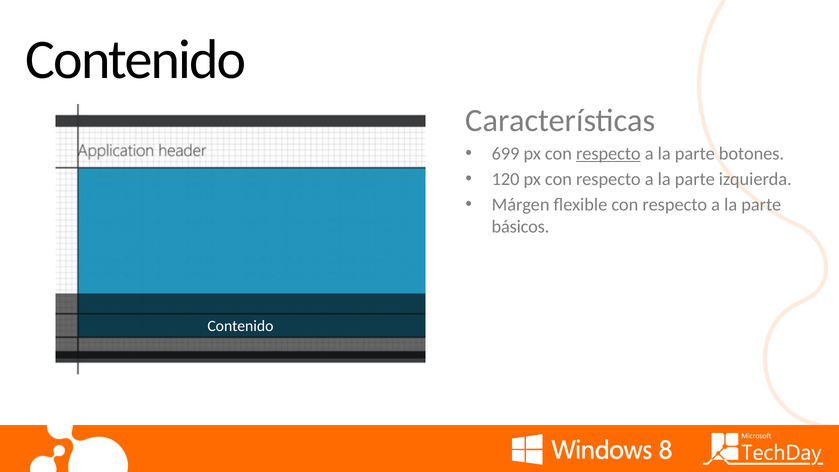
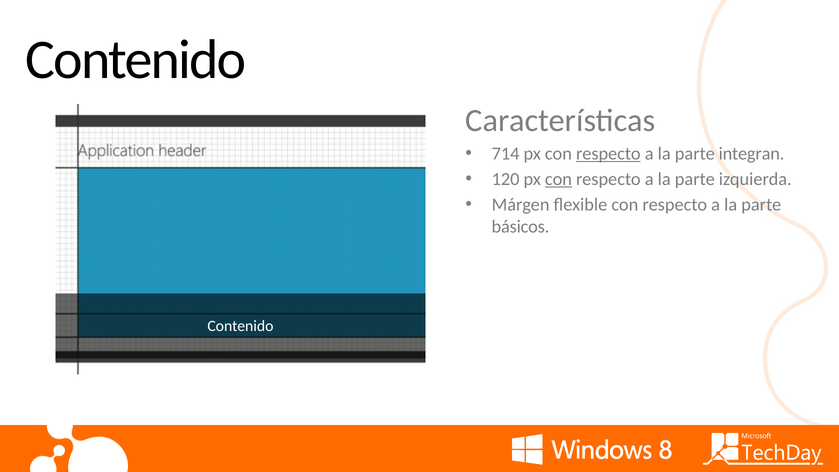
699: 699 -> 714
botones: botones -> integran
con at (558, 179) underline: none -> present
